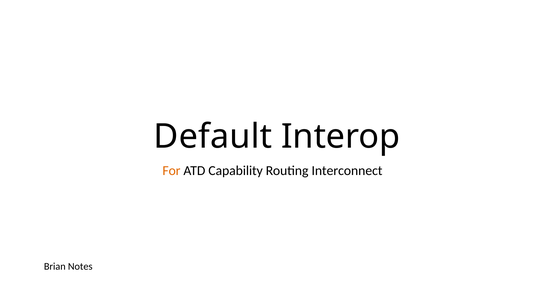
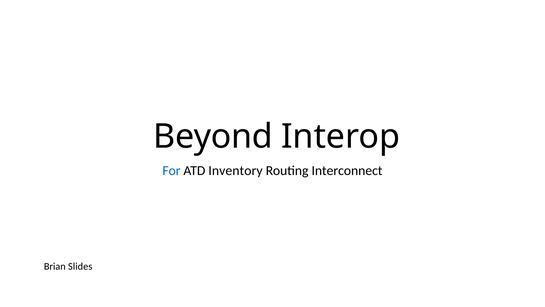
Default: Default -> Beyond
For colour: orange -> blue
Capability: Capability -> Inventory
Notes: Notes -> Slides
